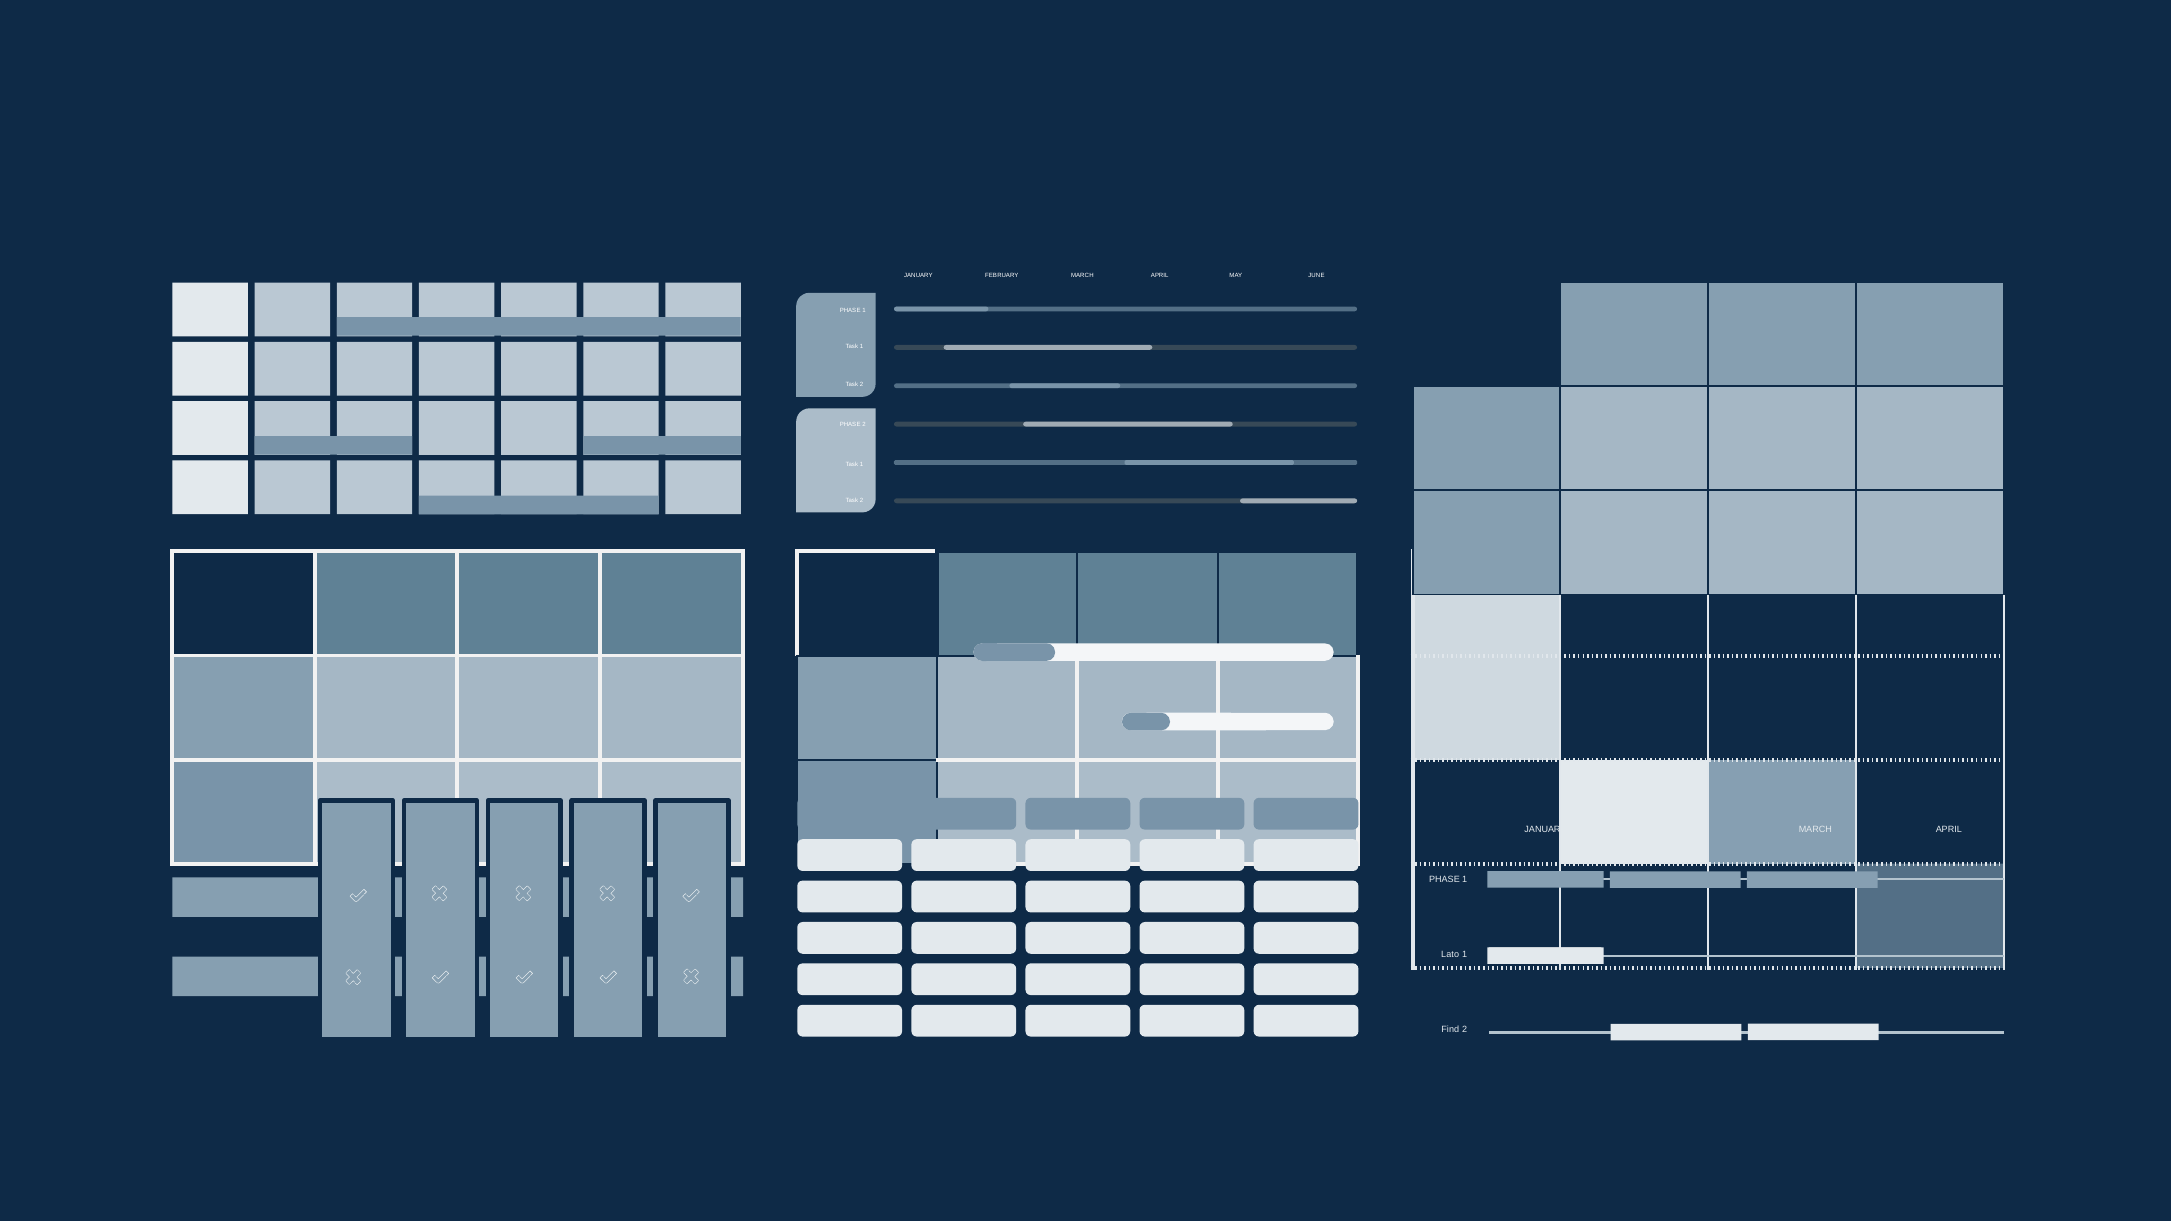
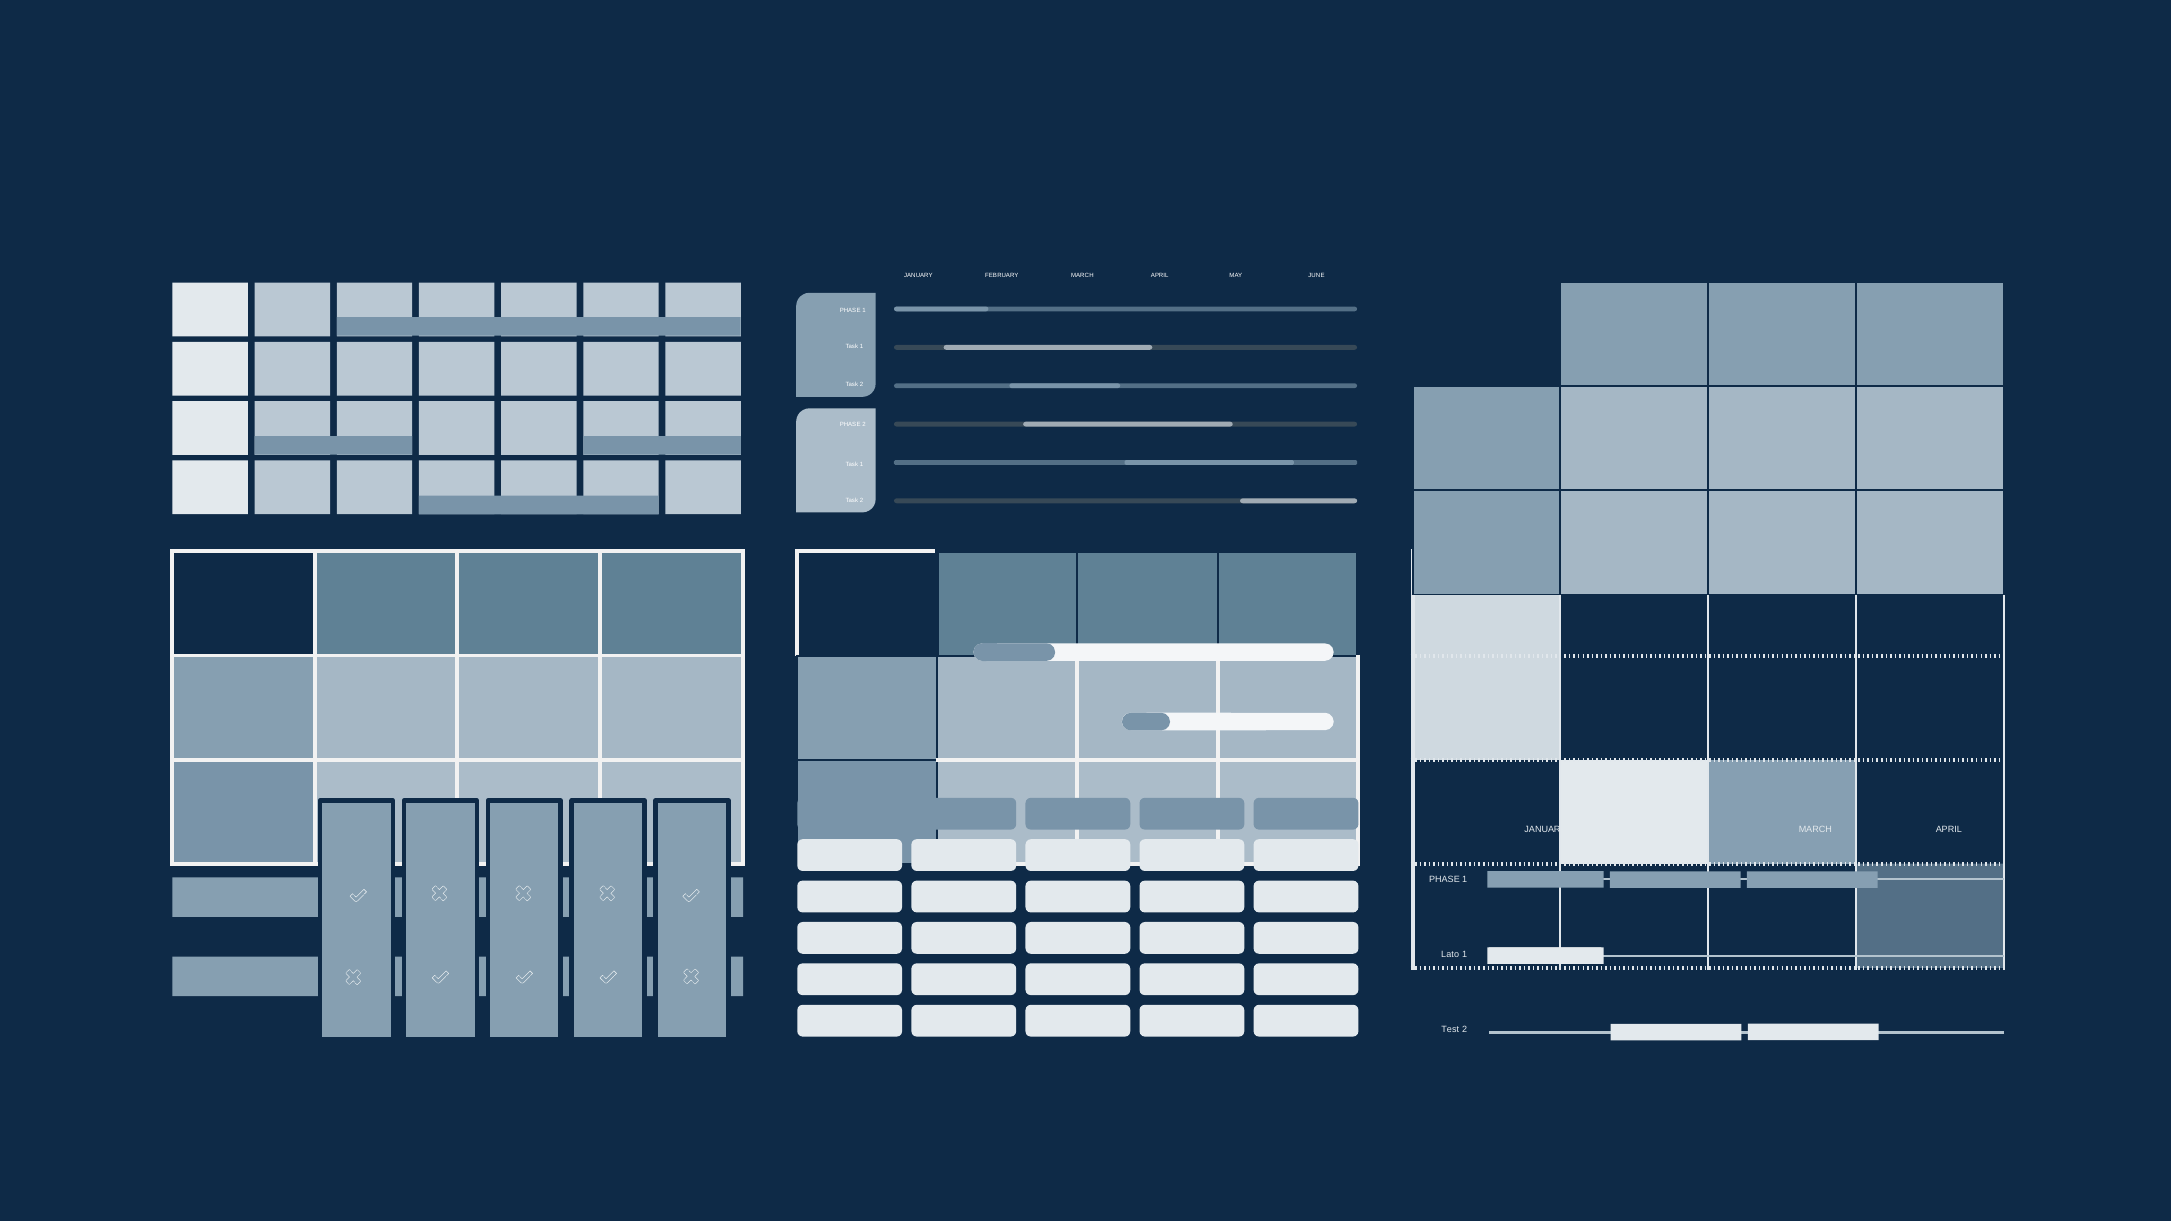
Find: Find -> Test
